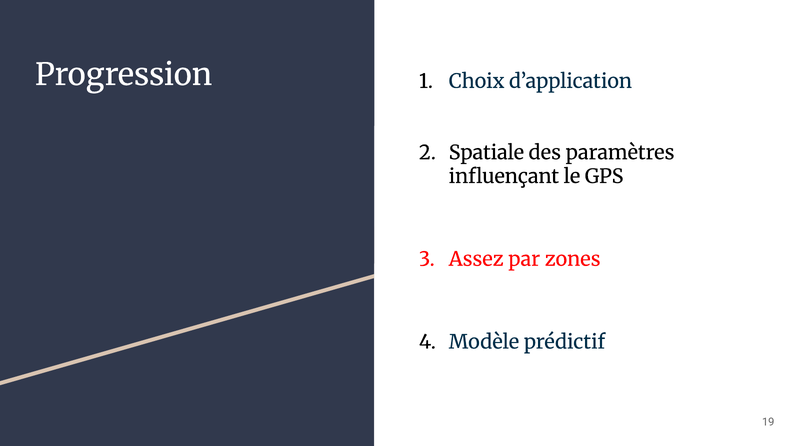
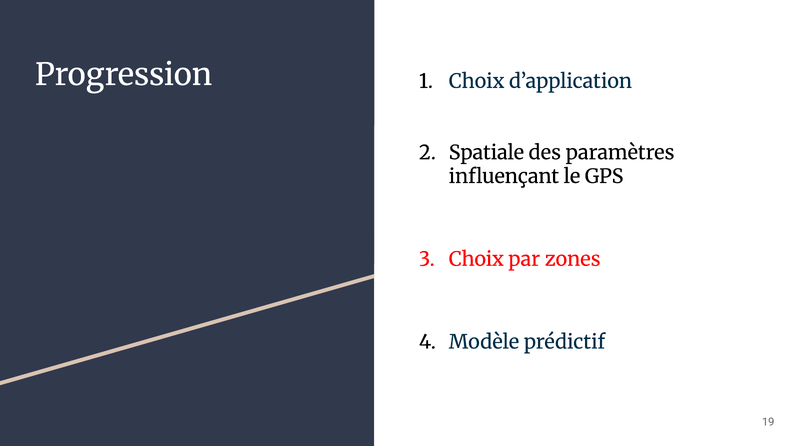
Assez at (476, 259): Assez -> Choix
